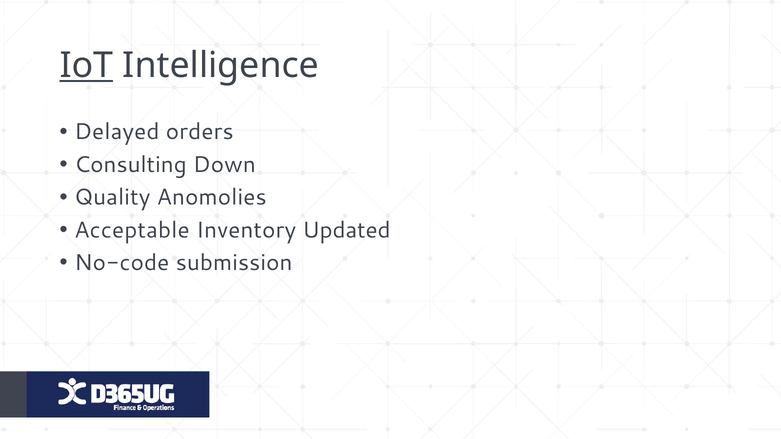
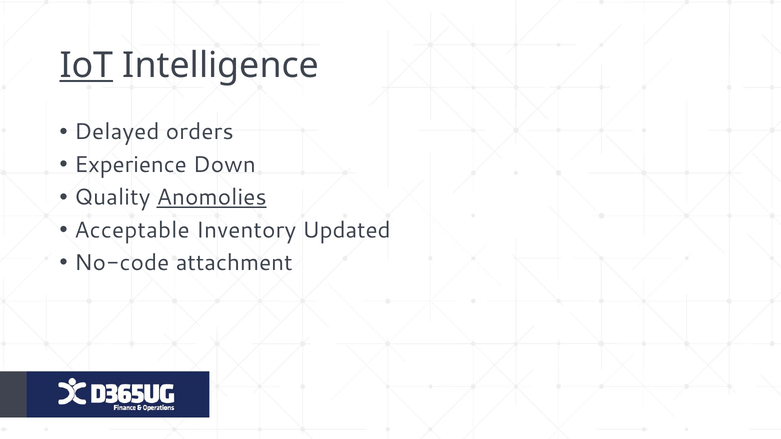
Consulting: Consulting -> Experience
Anomolies underline: none -> present
submission: submission -> attachment
